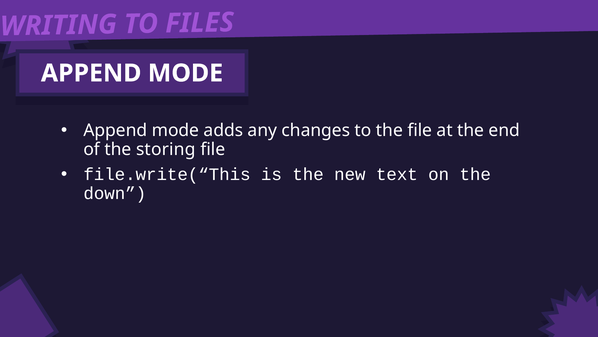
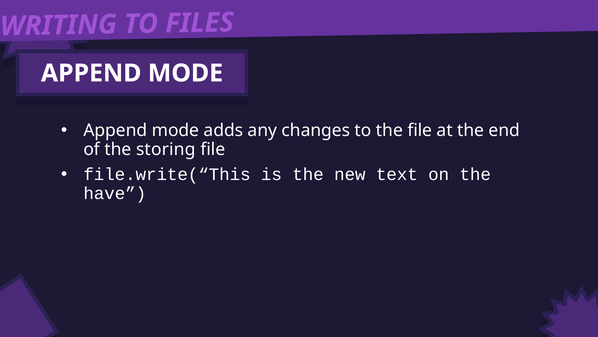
down: down -> have
